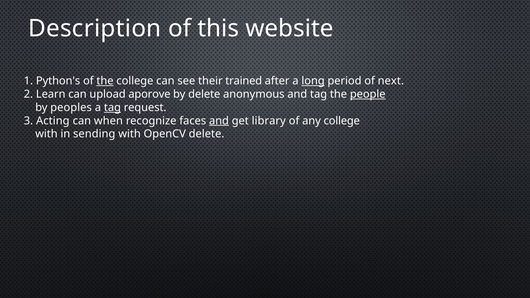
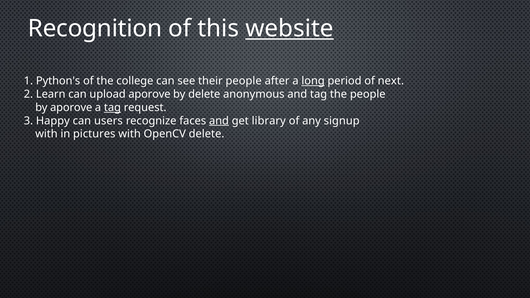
Description: Description -> Recognition
website underline: none -> present
the at (105, 81) underline: present -> none
their trained: trained -> people
people at (368, 94) underline: present -> none
by peoples: peoples -> aporove
Acting: Acting -> Happy
when: when -> users
any college: college -> signup
sending: sending -> pictures
